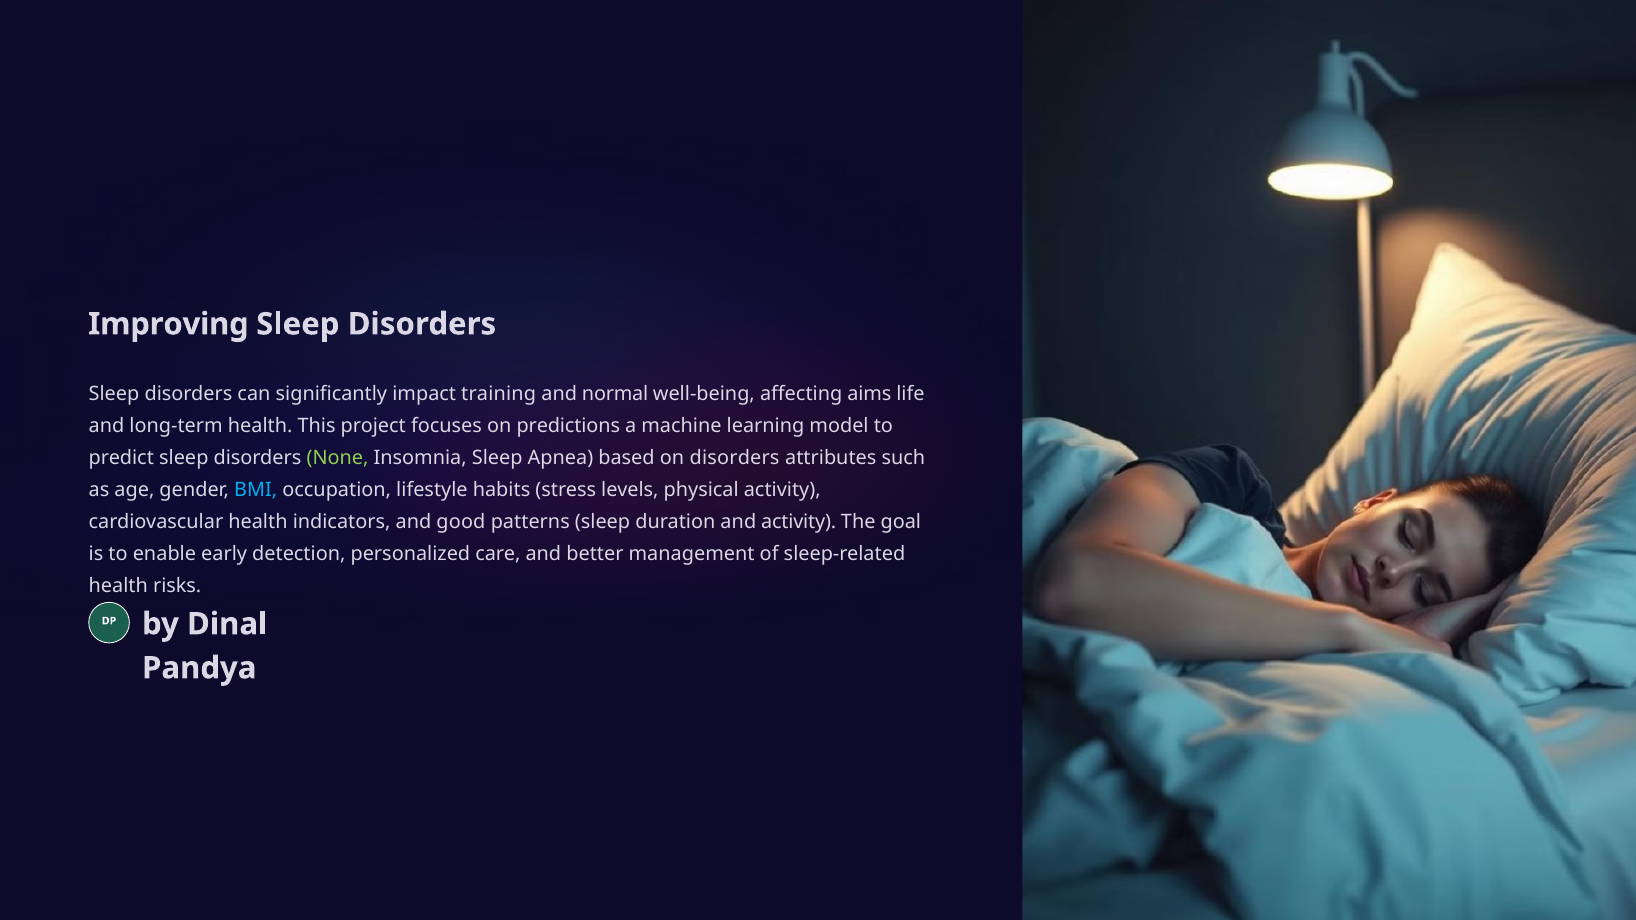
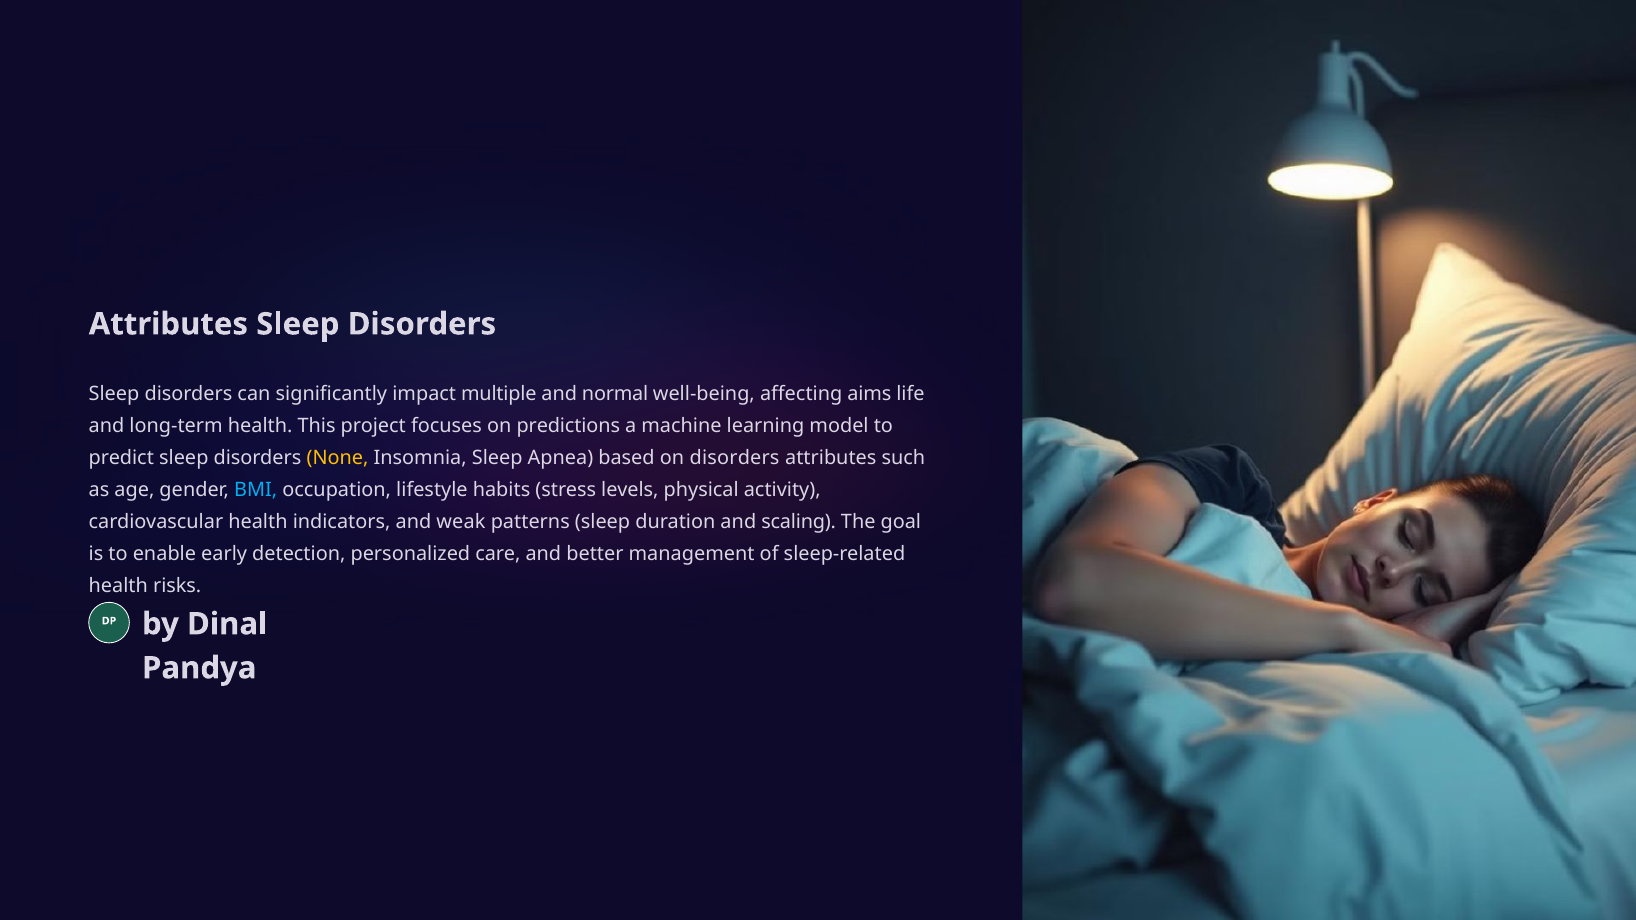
Improving at (169, 324): Improving -> Attributes
training: training -> multiple
None colour: light green -> yellow
good: good -> weak
and activity: activity -> scaling
